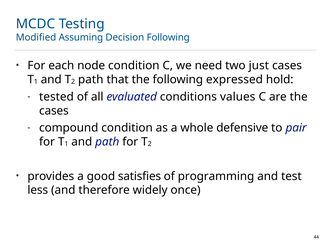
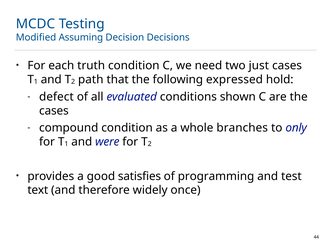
Decision Following: Following -> Decisions
node: node -> truth
tested: tested -> defect
values: values -> shown
defensive: defensive -> branches
pair: pair -> only
and path: path -> were
less: less -> text
